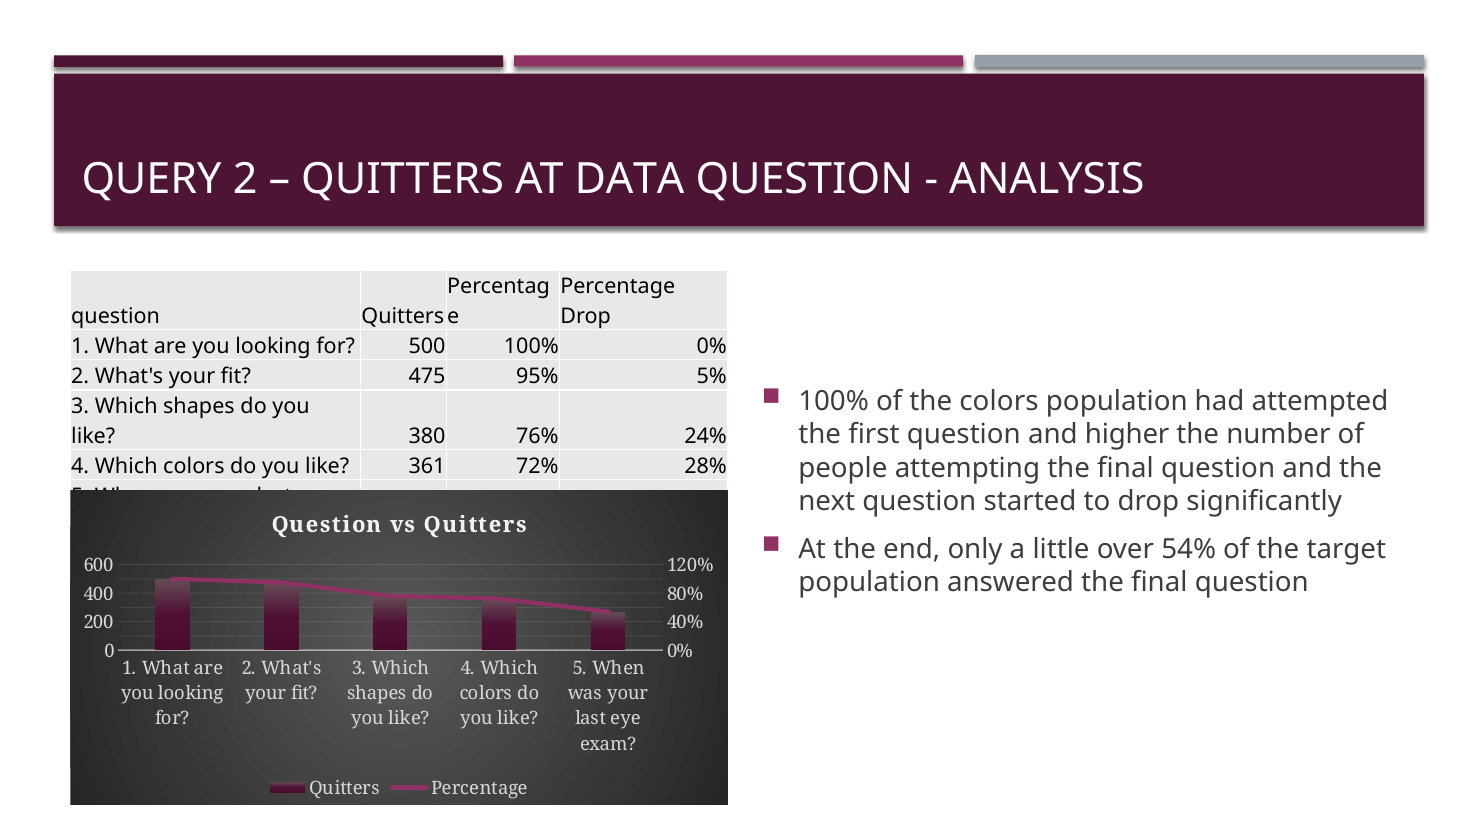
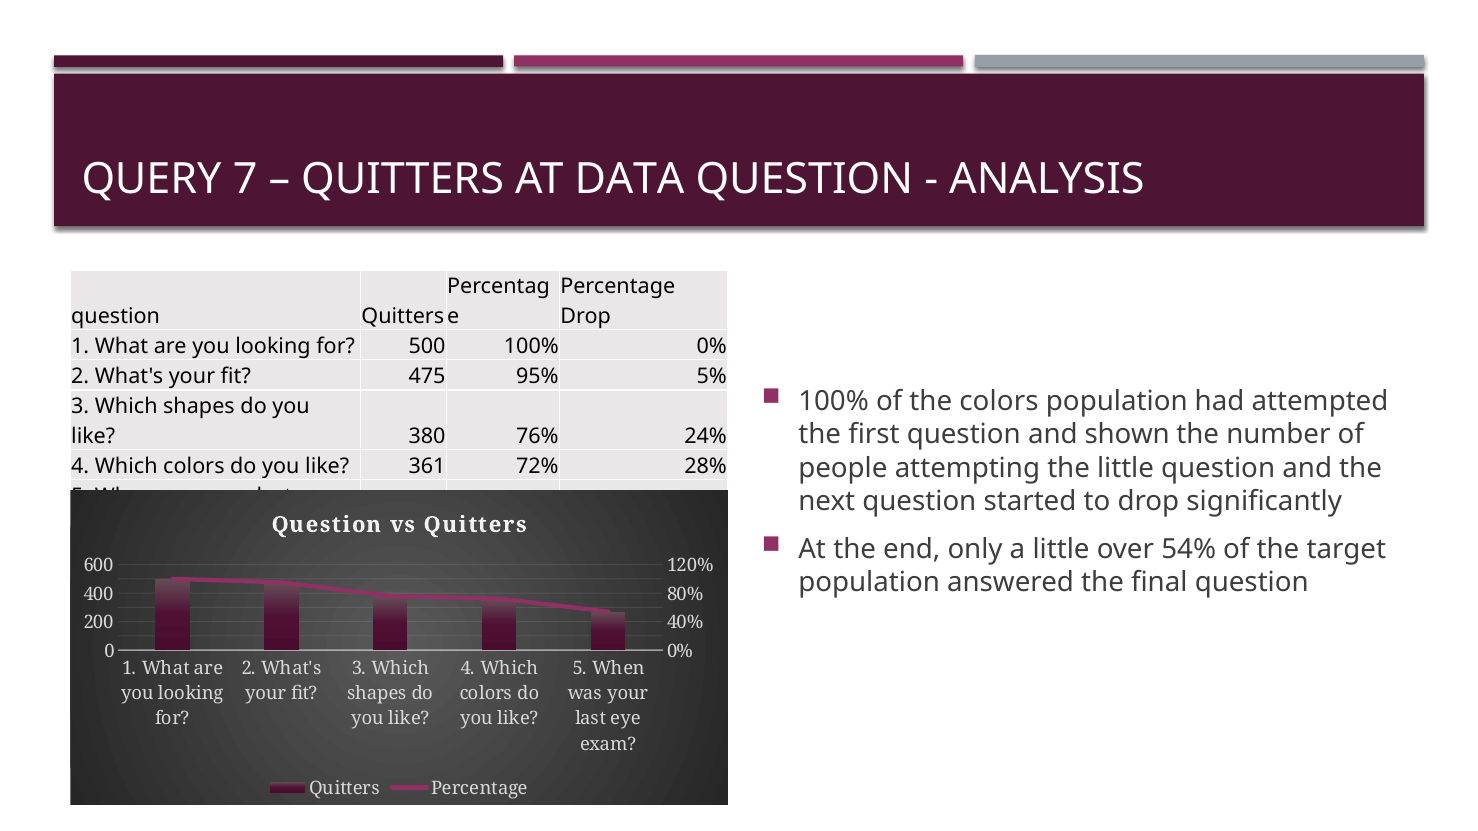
QUERY 2: 2 -> 7
higher: higher -> shown
attempting the final: final -> little
